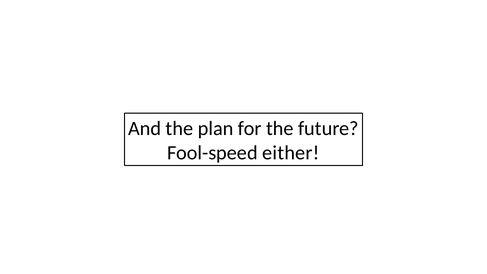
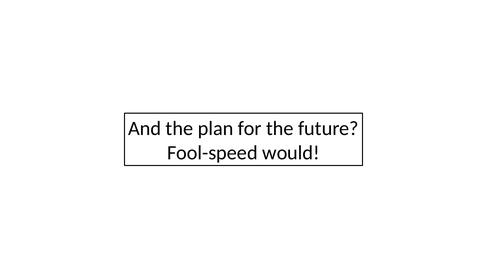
either: either -> would
